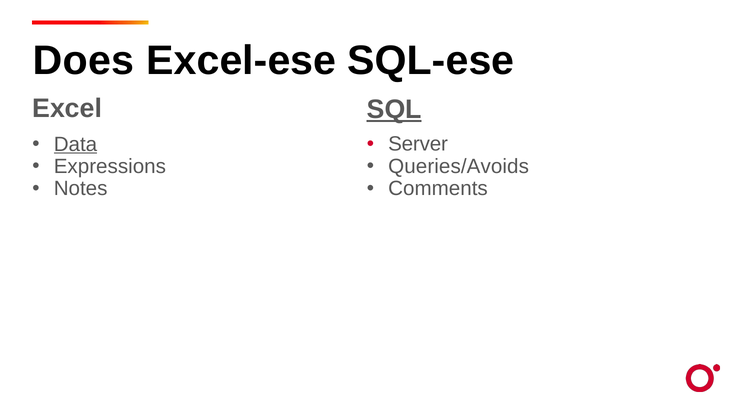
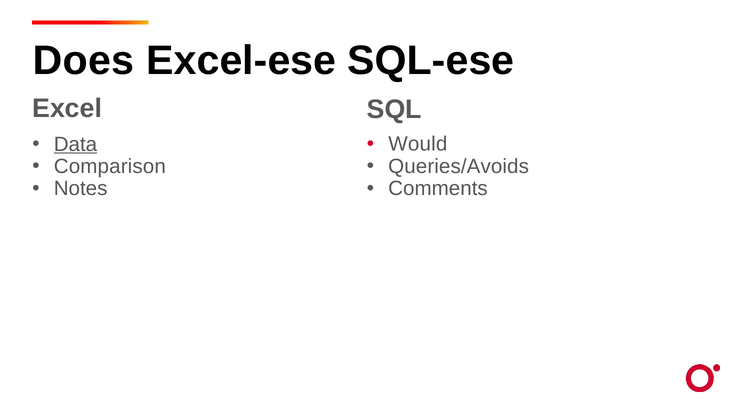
SQL underline: present -> none
Server: Server -> Would
Expressions: Expressions -> Comparison
